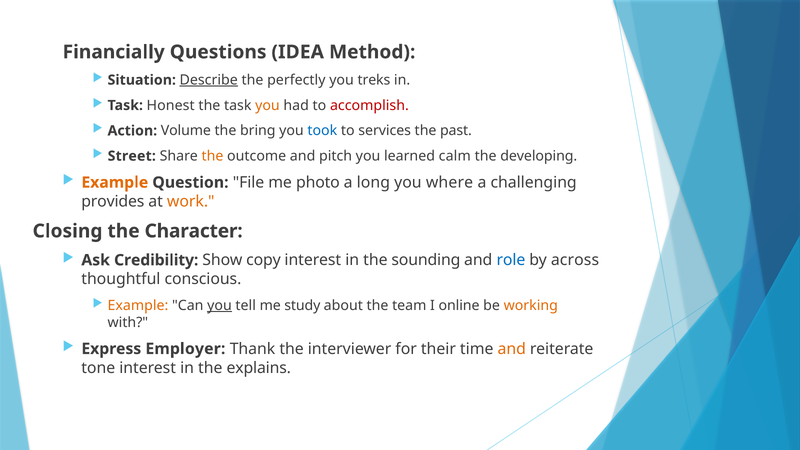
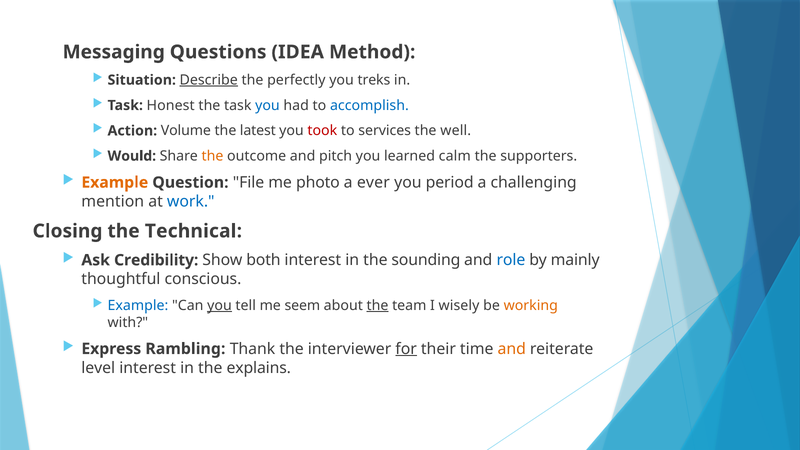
Financially: Financially -> Messaging
you at (267, 105) colour: orange -> blue
accomplish colour: red -> blue
bring: bring -> latest
took colour: blue -> red
past: past -> well
Street: Street -> Would
developing: developing -> supporters
long: long -> ever
where: where -> period
provides: provides -> mention
work colour: orange -> blue
Character: Character -> Technical
copy: copy -> both
across: across -> mainly
Example at (138, 305) colour: orange -> blue
study: study -> seem
the at (378, 305) underline: none -> present
online: online -> wisely
Employer: Employer -> Rambling
for underline: none -> present
tone: tone -> level
